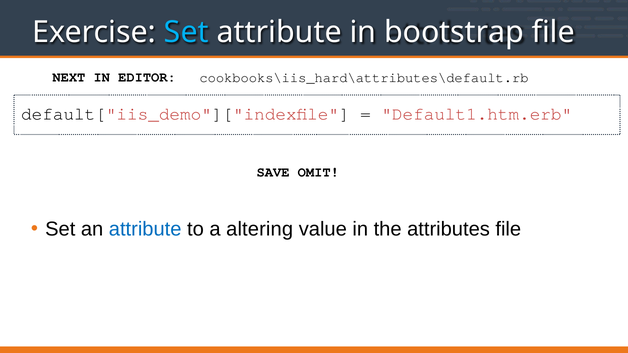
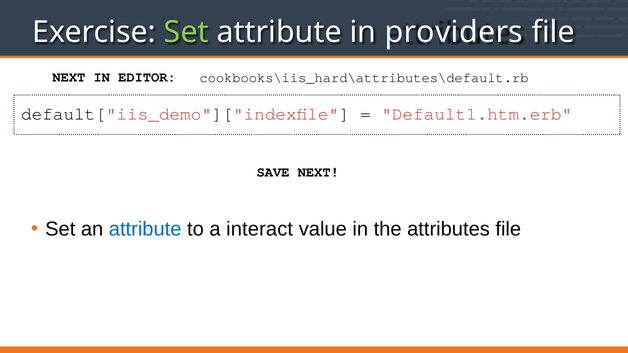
Set at (186, 32) colour: light blue -> light green
bootstrap: bootstrap -> providers
SAVE OMIT: OMIT -> NEXT
altering: altering -> interact
